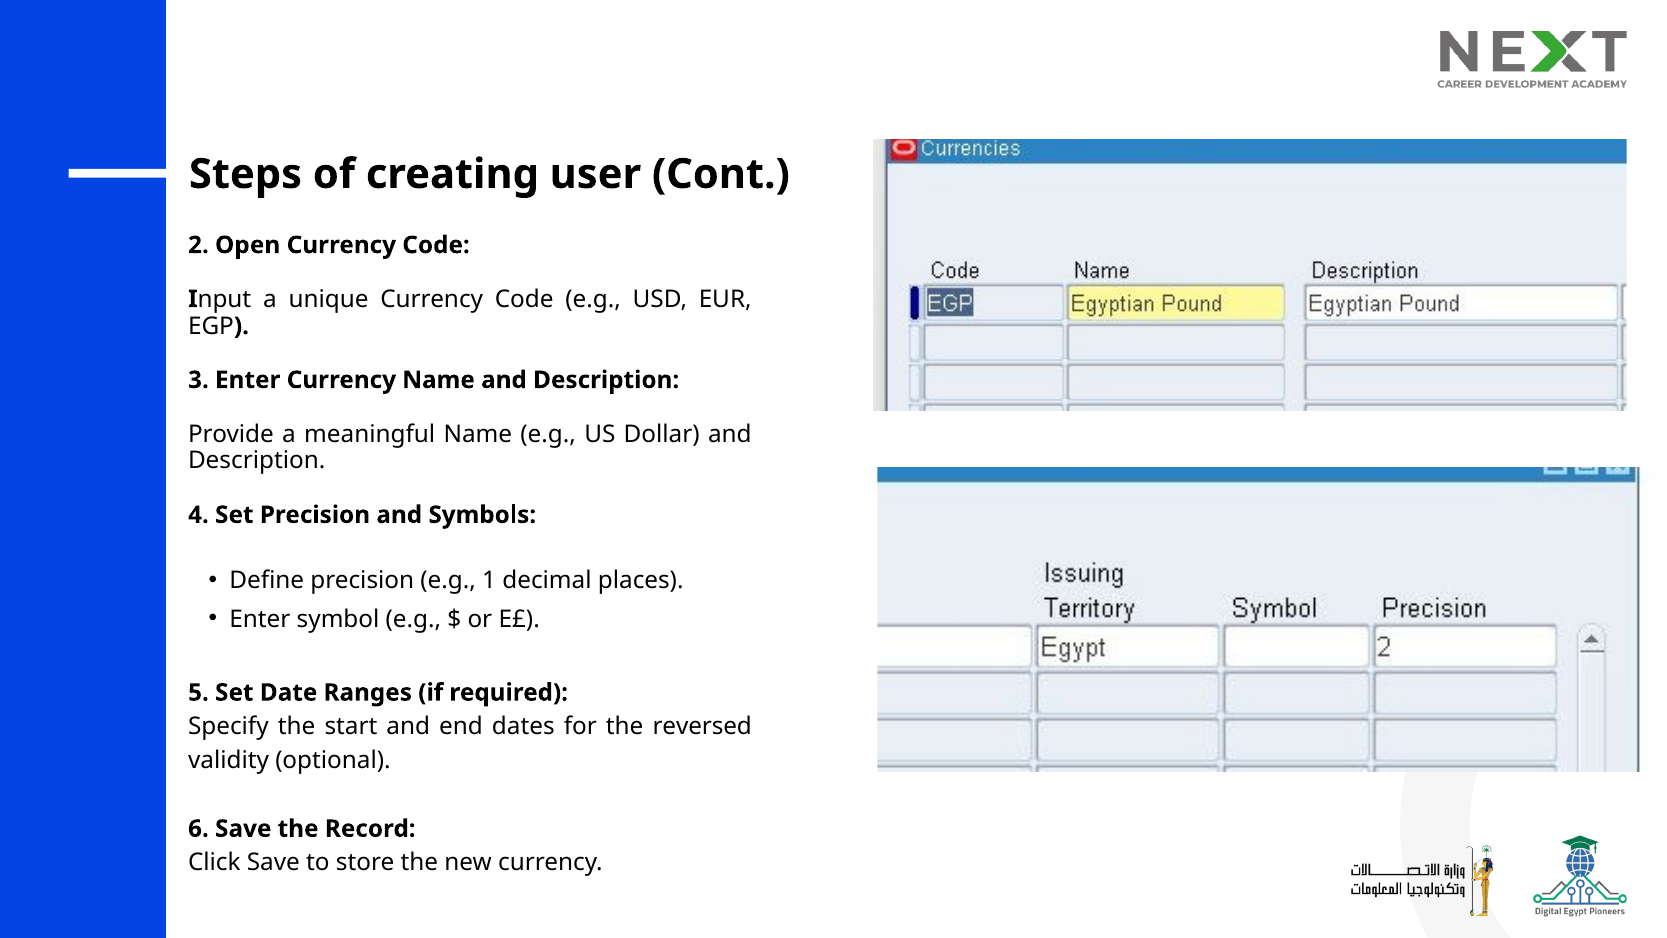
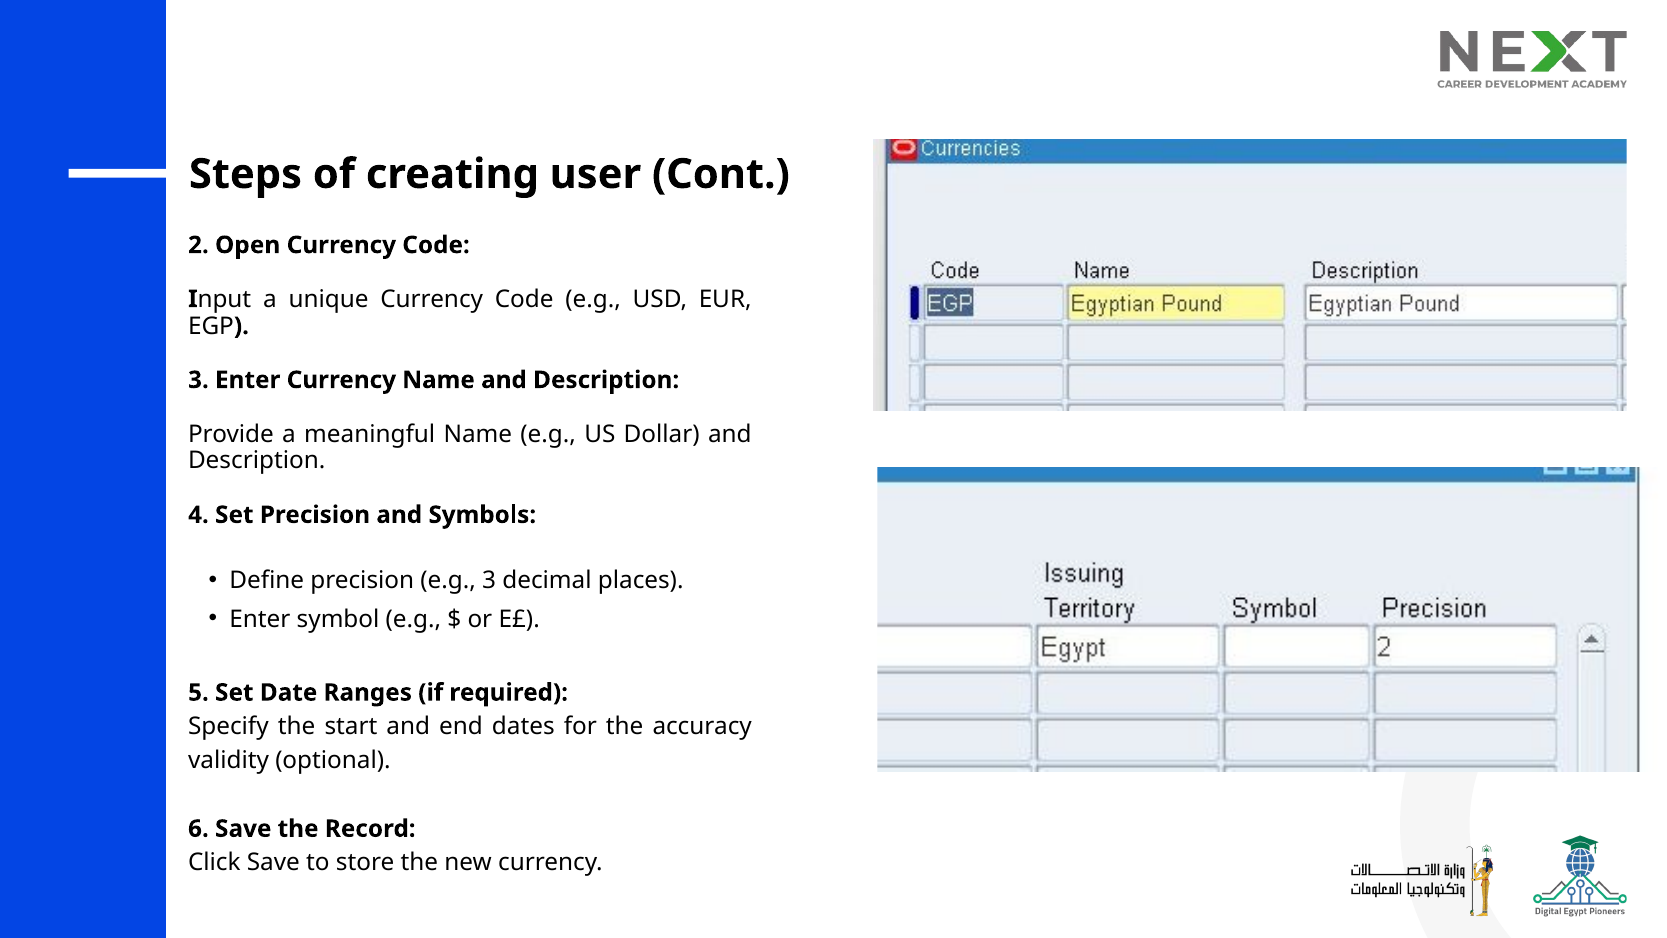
e.g 1: 1 -> 3
reversed: reversed -> accuracy
